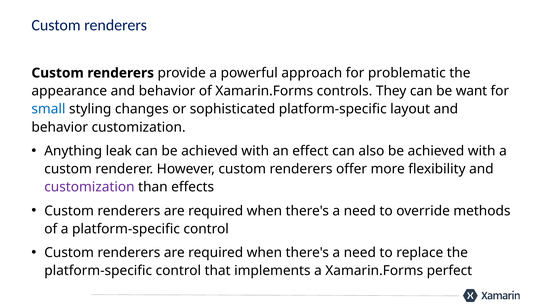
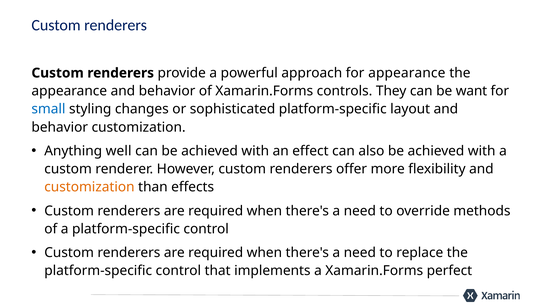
for problematic: problematic -> appearance
leak: leak -> well
customization at (89, 187) colour: purple -> orange
